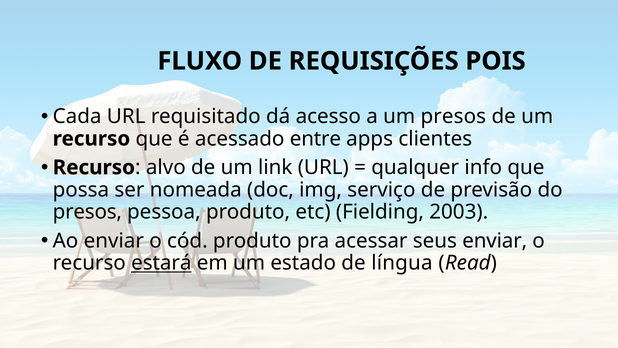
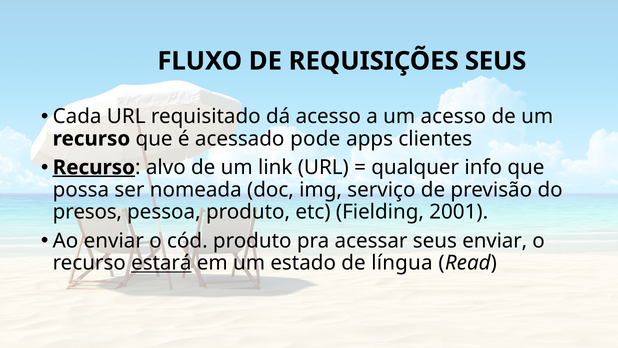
REQUISIÇÕES POIS: POIS -> SEUS
um presos: presos -> acesso
entre: entre -> pode
Recurso at (94, 167) underline: none -> present
2003: 2003 -> 2001
